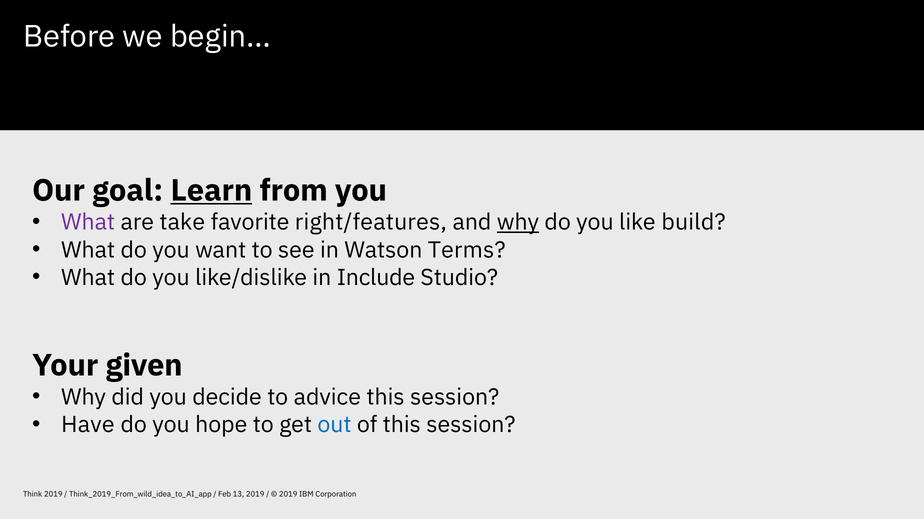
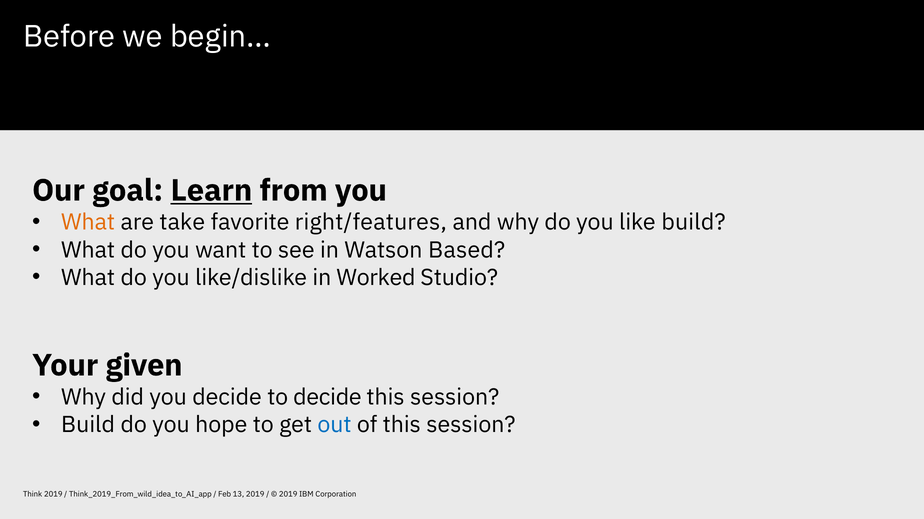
What at (88, 223) colour: purple -> orange
why at (518, 223) underline: present -> none
Terms: Terms -> Based
Include: Include -> Worked
to advice: advice -> decide
Have at (88, 425): Have -> Build
